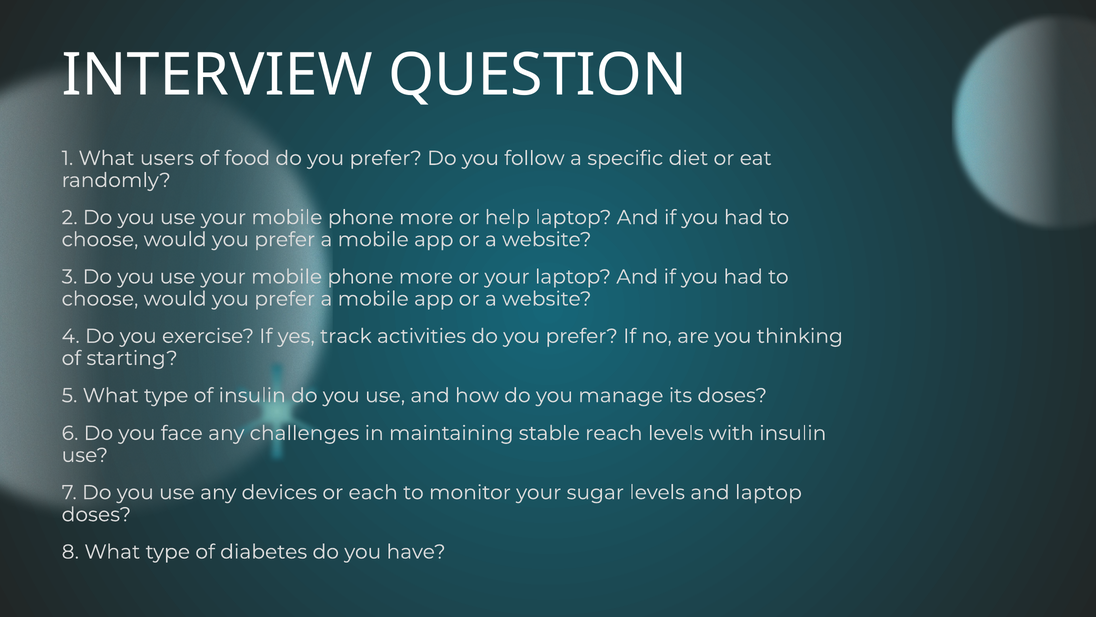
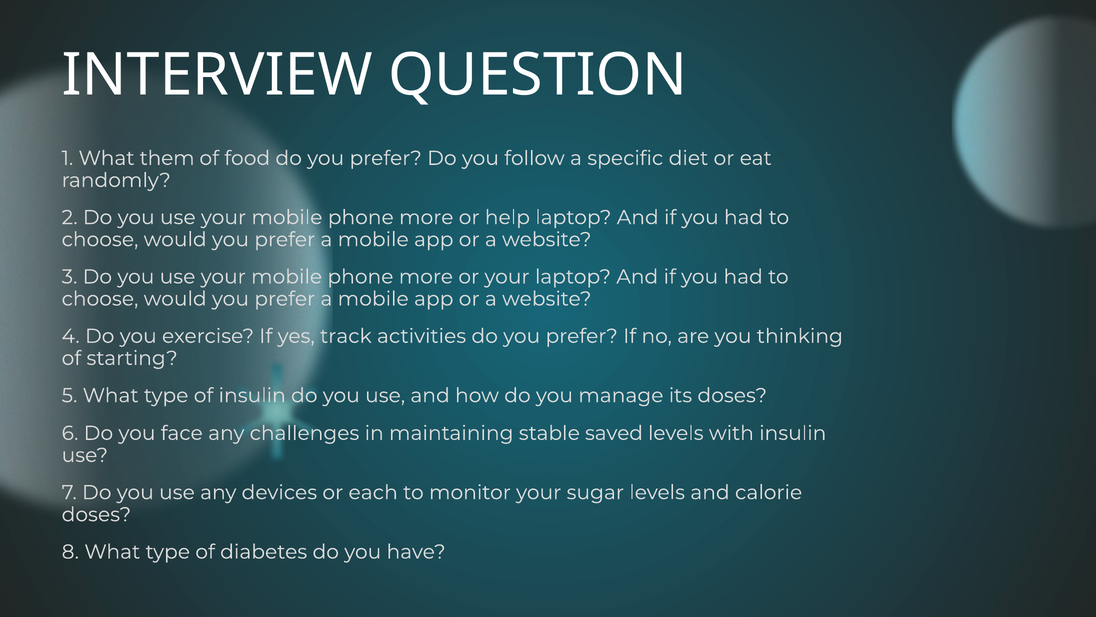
users: users -> them
reach: reach -> saved
and laptop: laptop -> calorie
